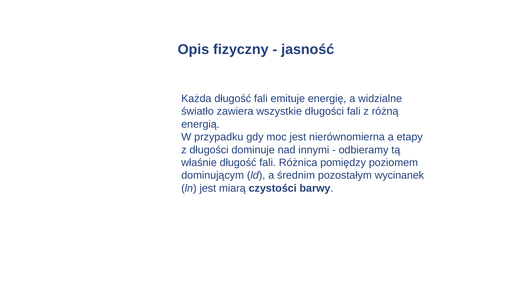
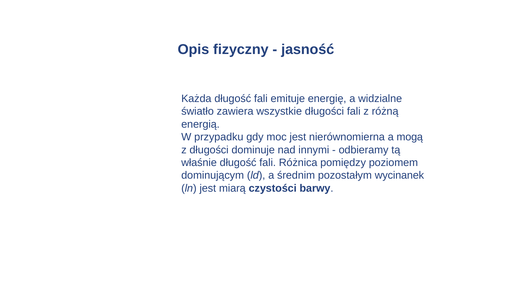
etapy: etapy -> mogą
